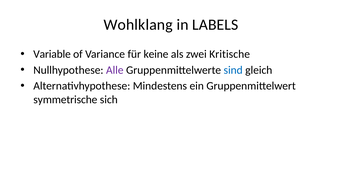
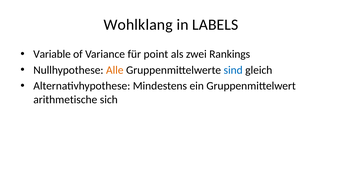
keine: keine -> point
Kritische: Kritische -> Rankings
Alle colour: purple -> orange
symmetrische: symmetrische -> arithmetische
